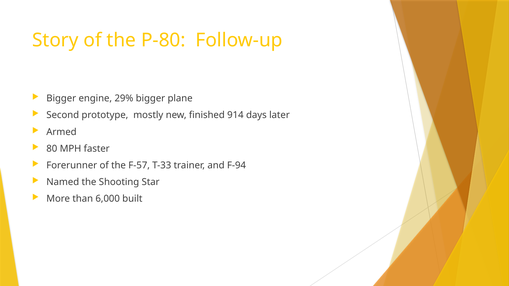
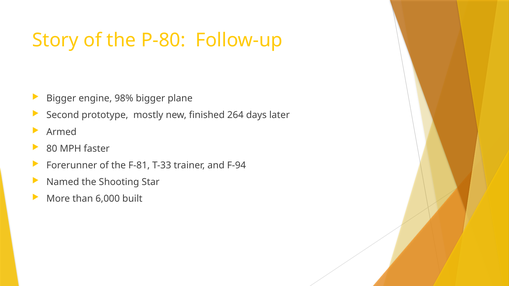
29%: 29% -> 98%
914: 914 -> 264
F-57: F-57 -> F-81
